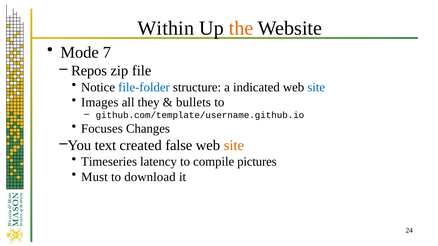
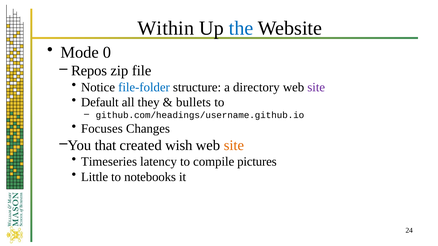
the colour: orange -> blue
7: 7 -> 0
indicated: indicated -> directory
site at (316, 87) colour: blue -> purple
Images: Images -> Default
github.com/template/username.github.io: github.com/template/username.github.io -> github.com/headings/username.github.io
text: text -> that
false: false -> wish
Must: Must -> Little
download: download -> notebooks
